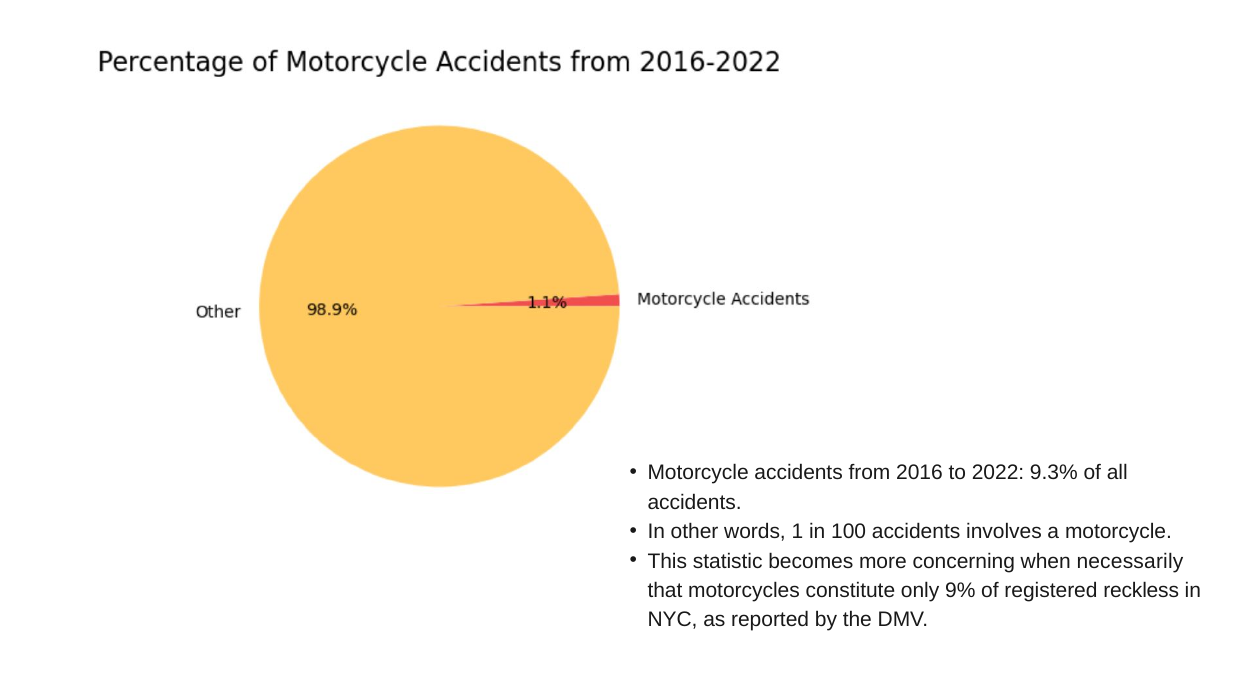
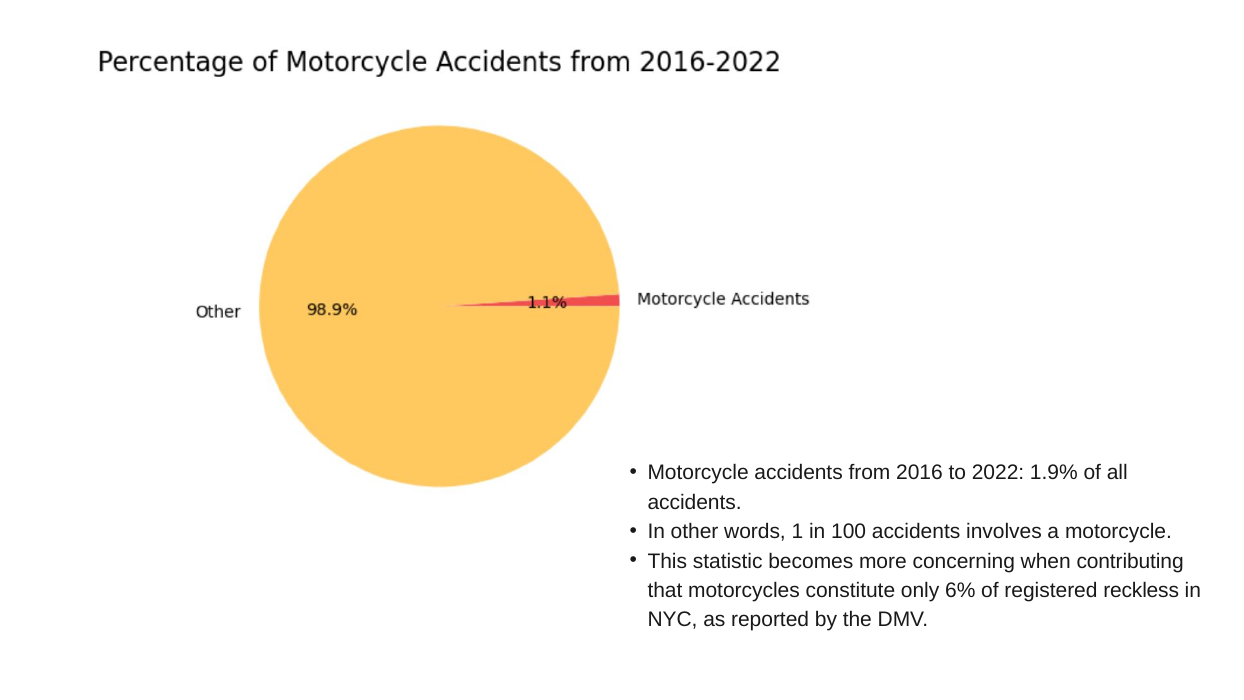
9.3%: 9.3% -> 1.9%
necessarily: necessarily -> contributing
9%: 9% -> 6%
